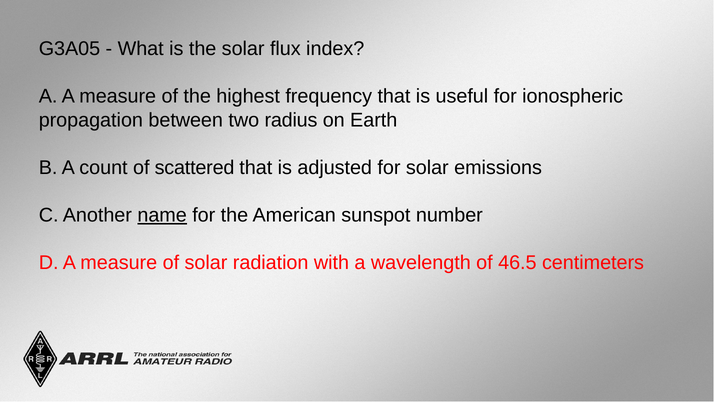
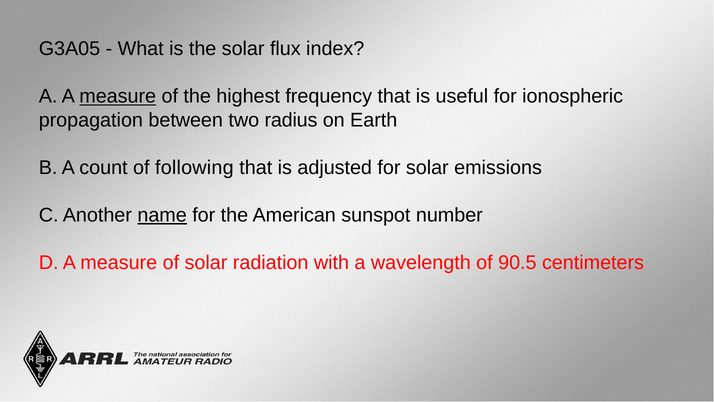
measure at (118, 96) underline: none -> present
scattered: scattered -> following
46.5: 46.5 -> 90.5
